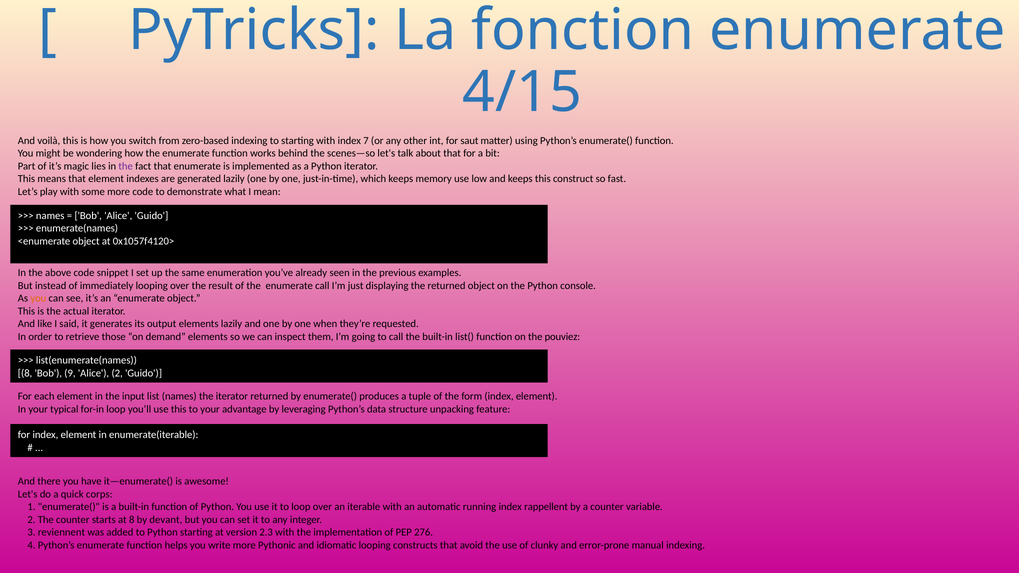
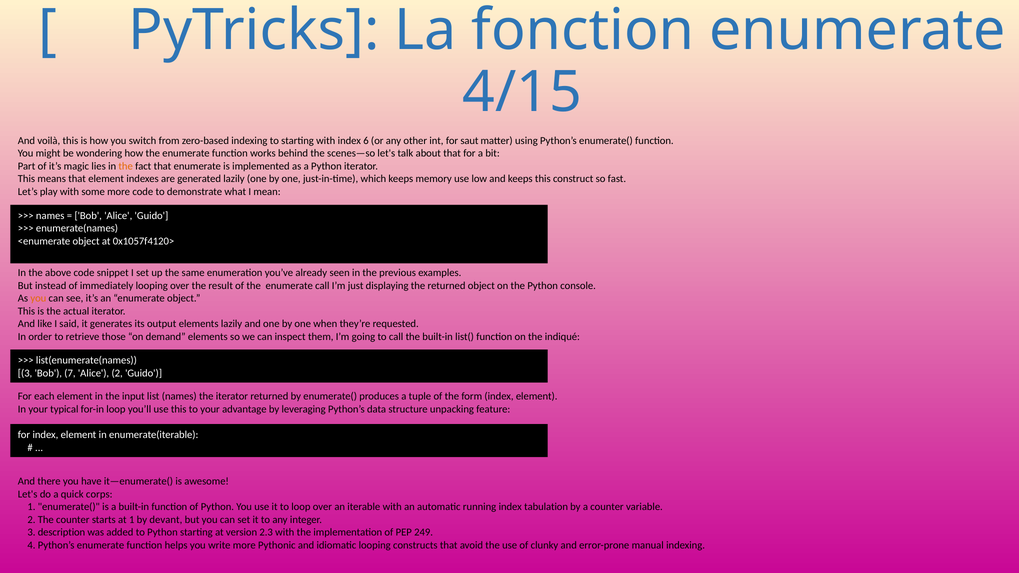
7: 7 -> 6
the at (126, 166) colour: purple -> orange
pouviez: pouviez -> indiqué
8 at (25, 373): 8 -> 3
9: 9 -> 7
rappellent: rappellent -> tabulation
at 8: 8 -> 1
reviennent: reviennent -> description
276: 276 -> 249
